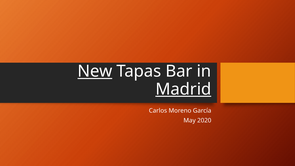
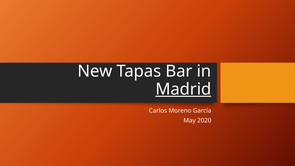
New underline: present -> none
